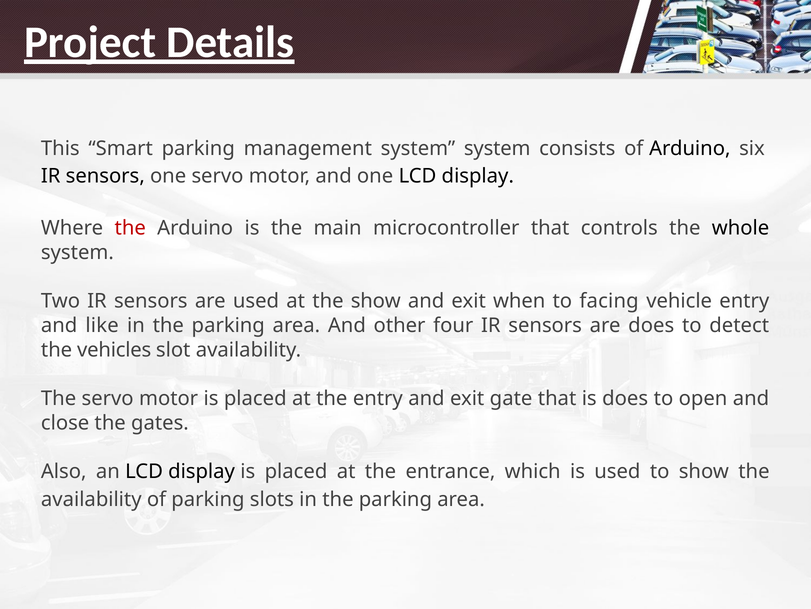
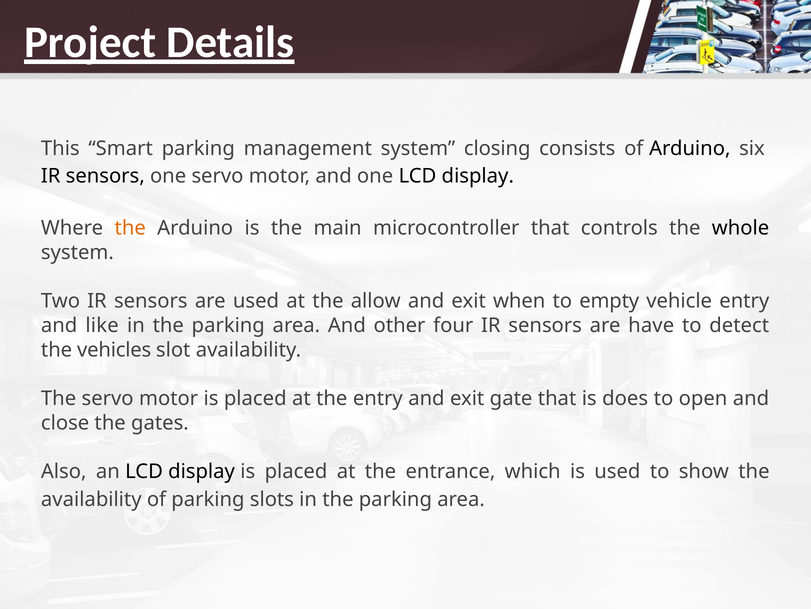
system system: system -> closing
the at (130, 228) colour: red -> orange
the show: show -> allow
facing: facing -> empty
are does: does -> have
